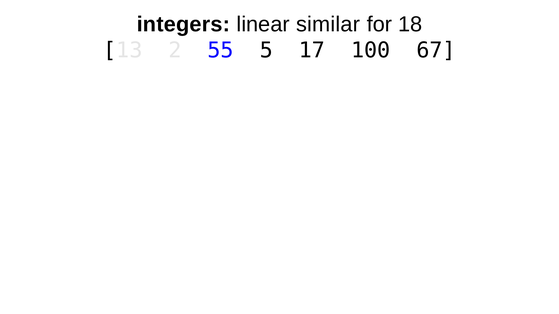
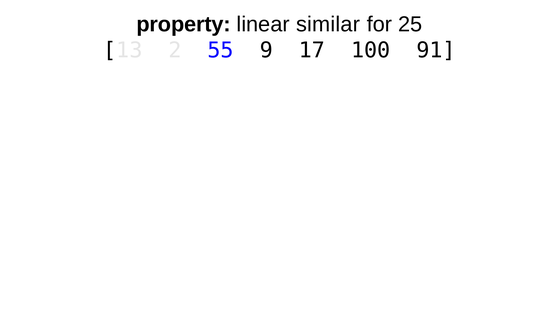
integers: integers -> property
18: 18 -> 25
5: 5 -> 9
67: 67 -> 91
